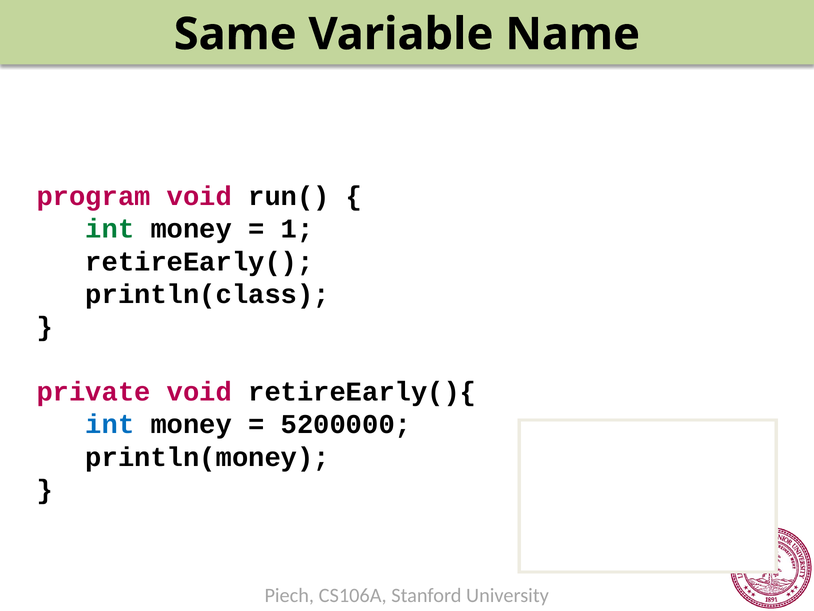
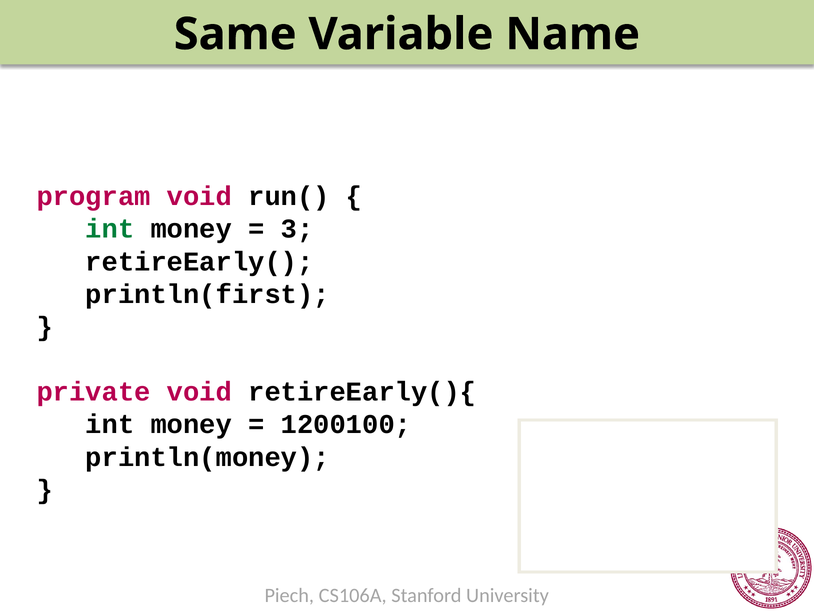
1: 1 -> 3
println(class: println(class -> println(first
int at (110, 424) colour: blue -> black
5200000: 5200000 -> 1200100
